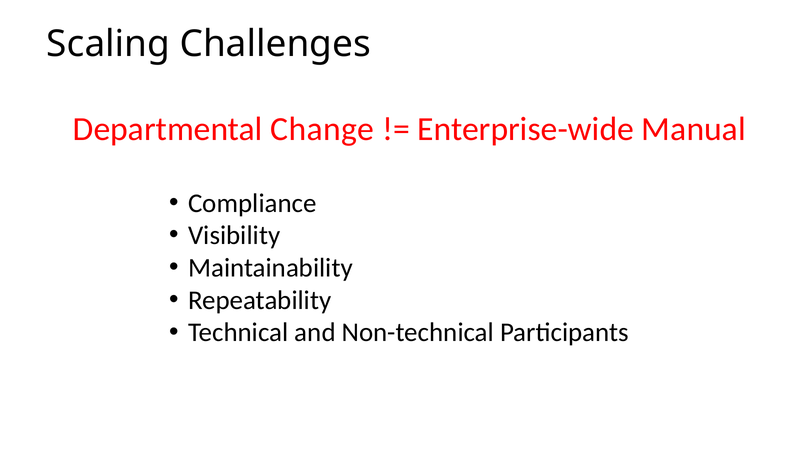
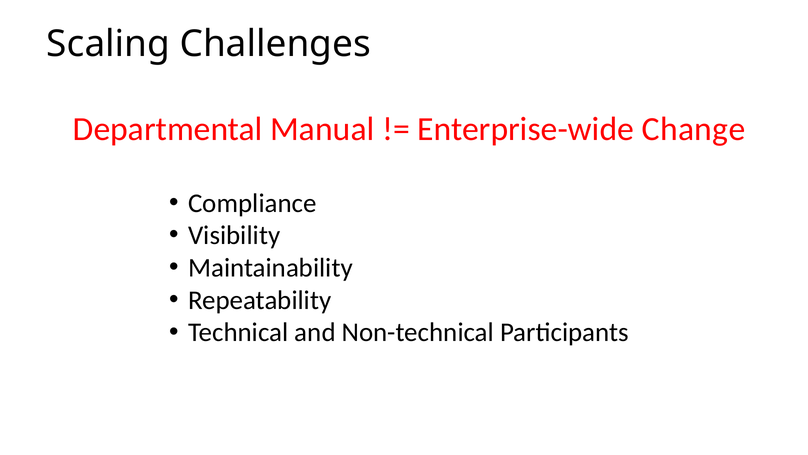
Change: Change -> Manual
Manual: Manual -> Change
